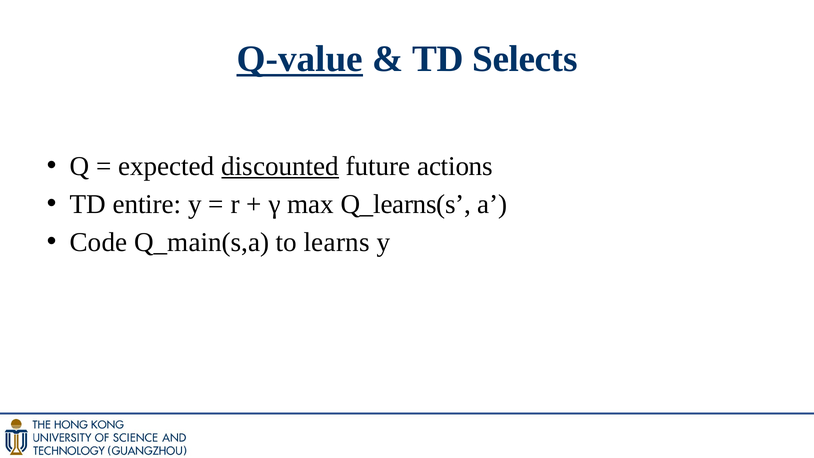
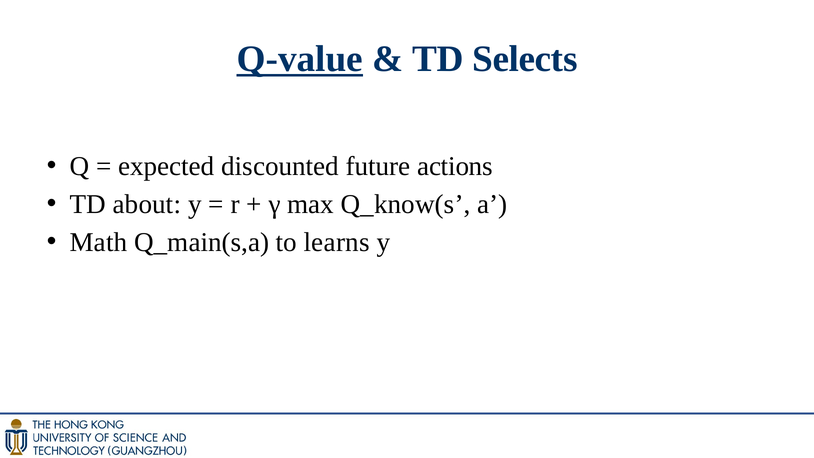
discounted underline: present -> none
entire: entire -> about
Q_learns(s: Q_learns(s -> Q_know(s
Code: Code -> Math
